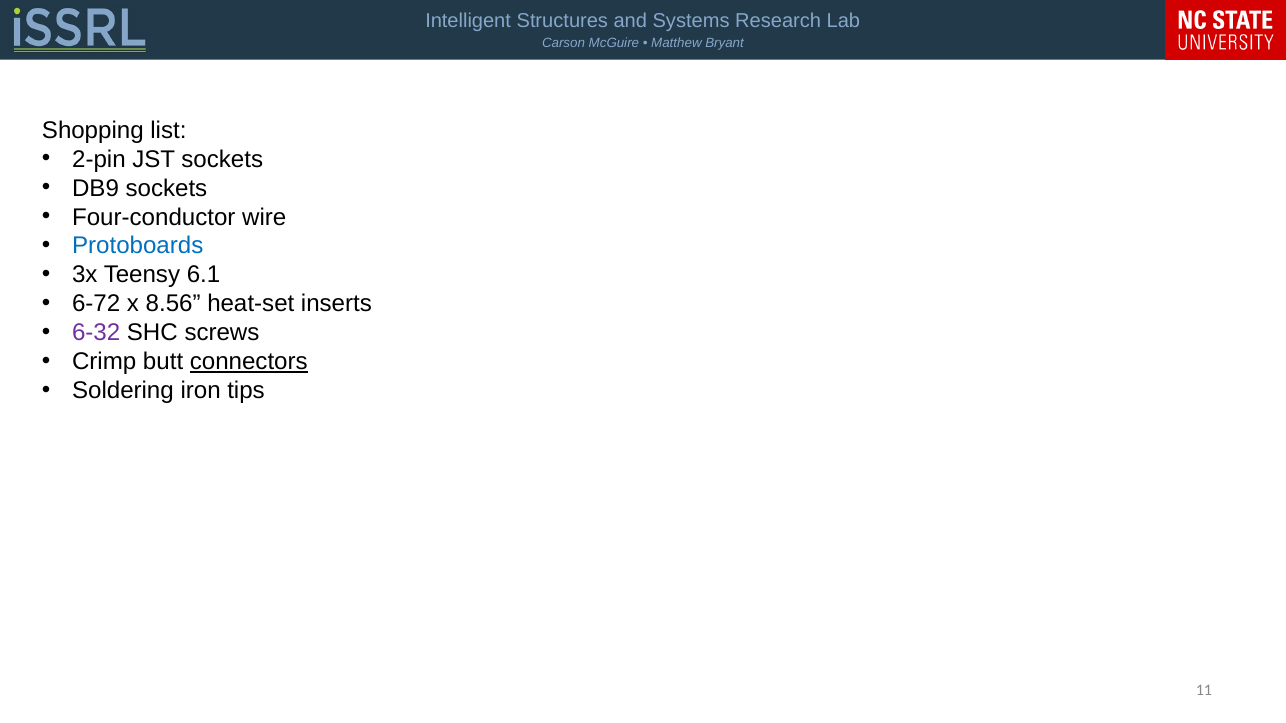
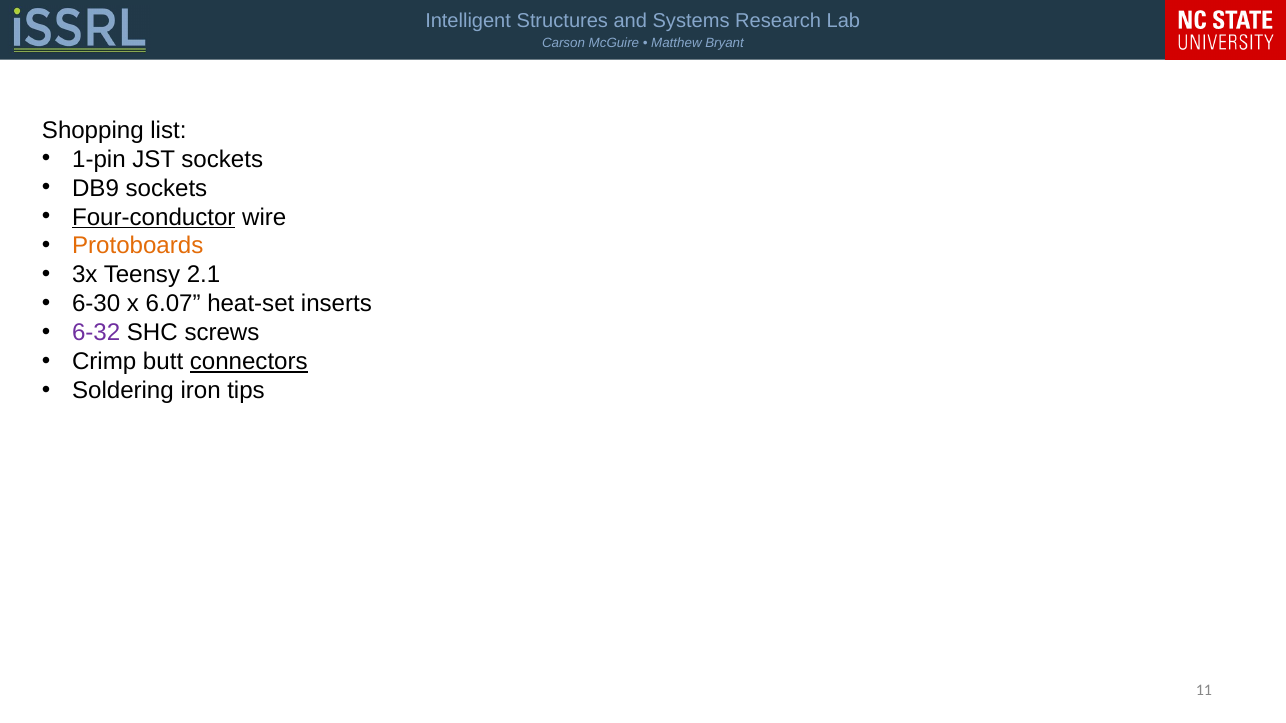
2-pin: 2-pin -> 1-pin
Four-conductor underline: none -> present
Protoboards colour: blue -> orange
6.1: 6.1 -> 2.1
6-72: 6-72 -> 6-30
8.56: 8.56 -> 6.07
